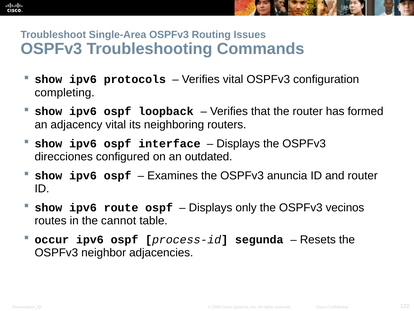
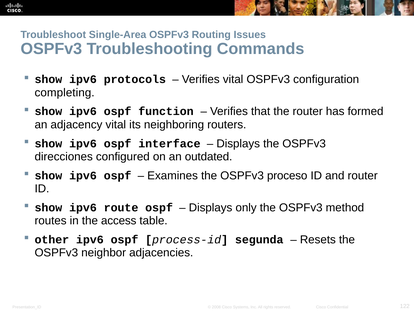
loopback: loopback -> function
anuncia: anuncia -> proceso
vecinos: vecinos -> method
cannot: cannot -> access
occur: occur -> other
